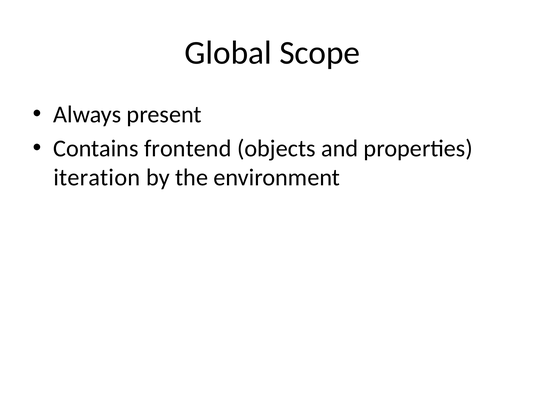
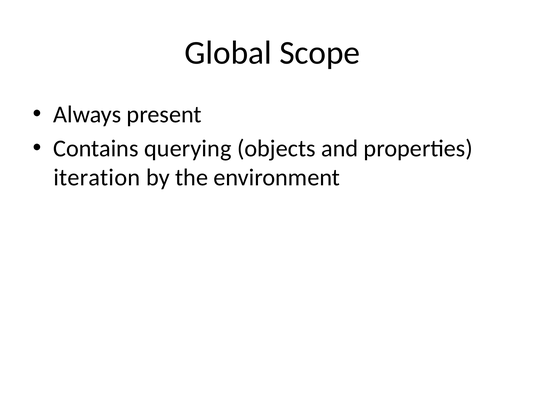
frontend: frontend -> querying
